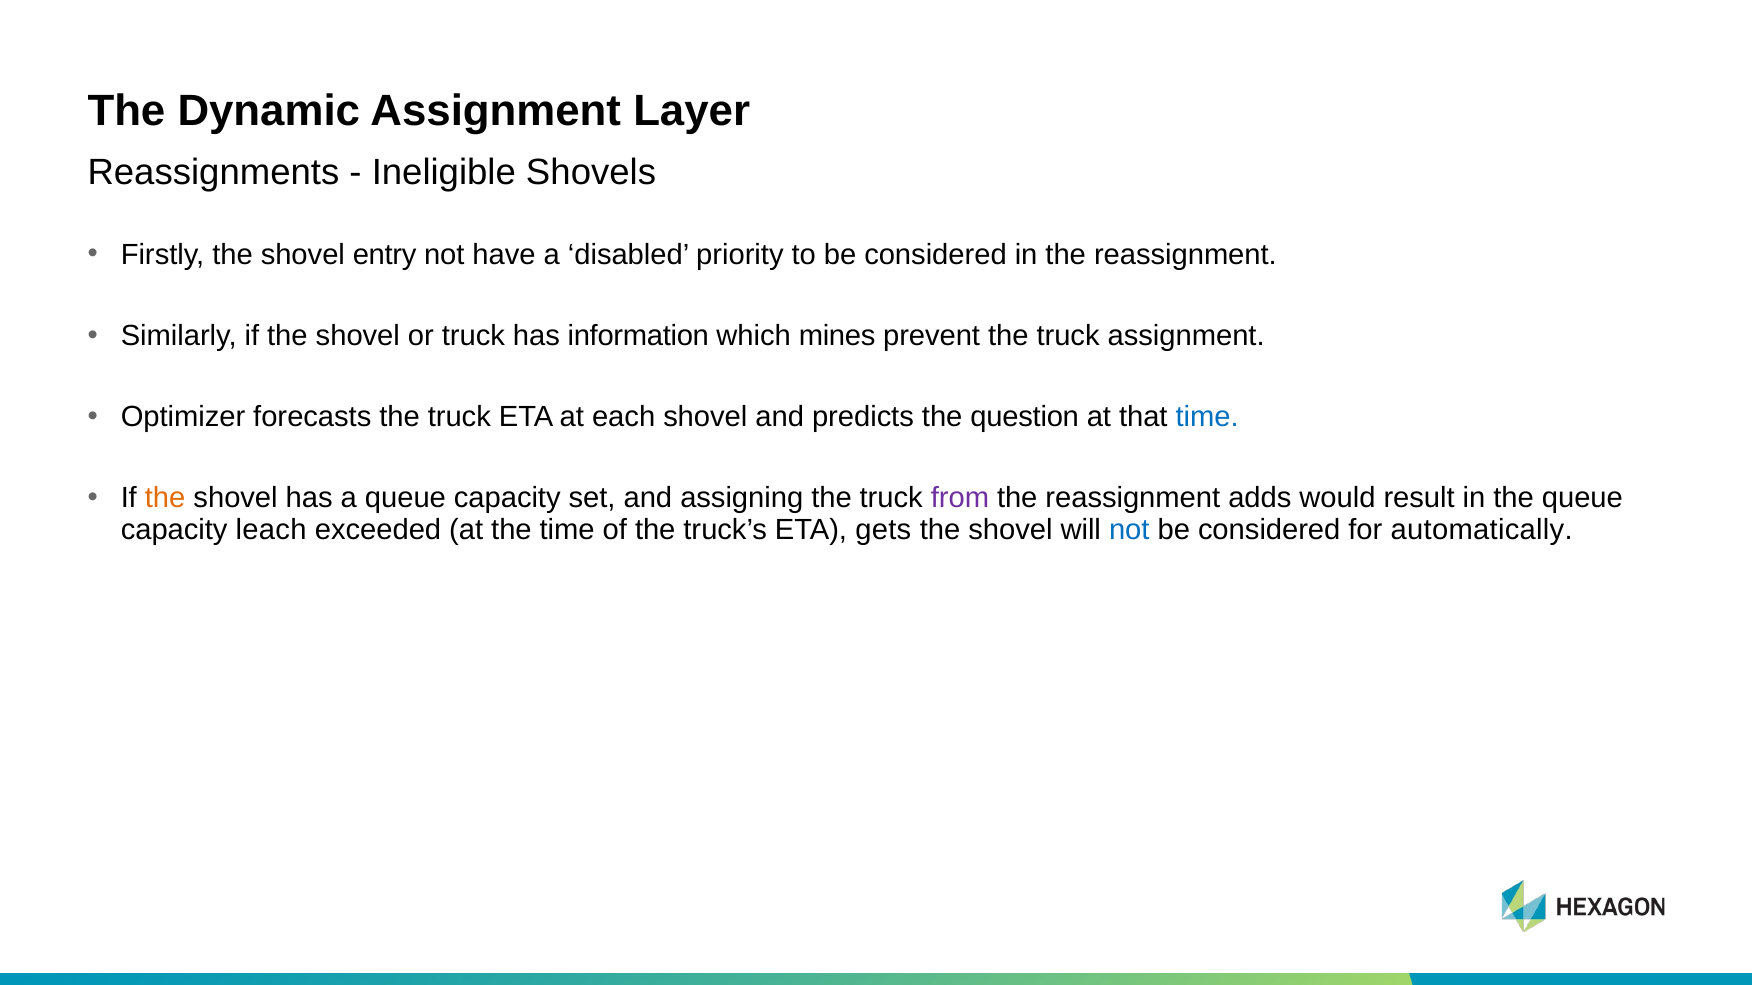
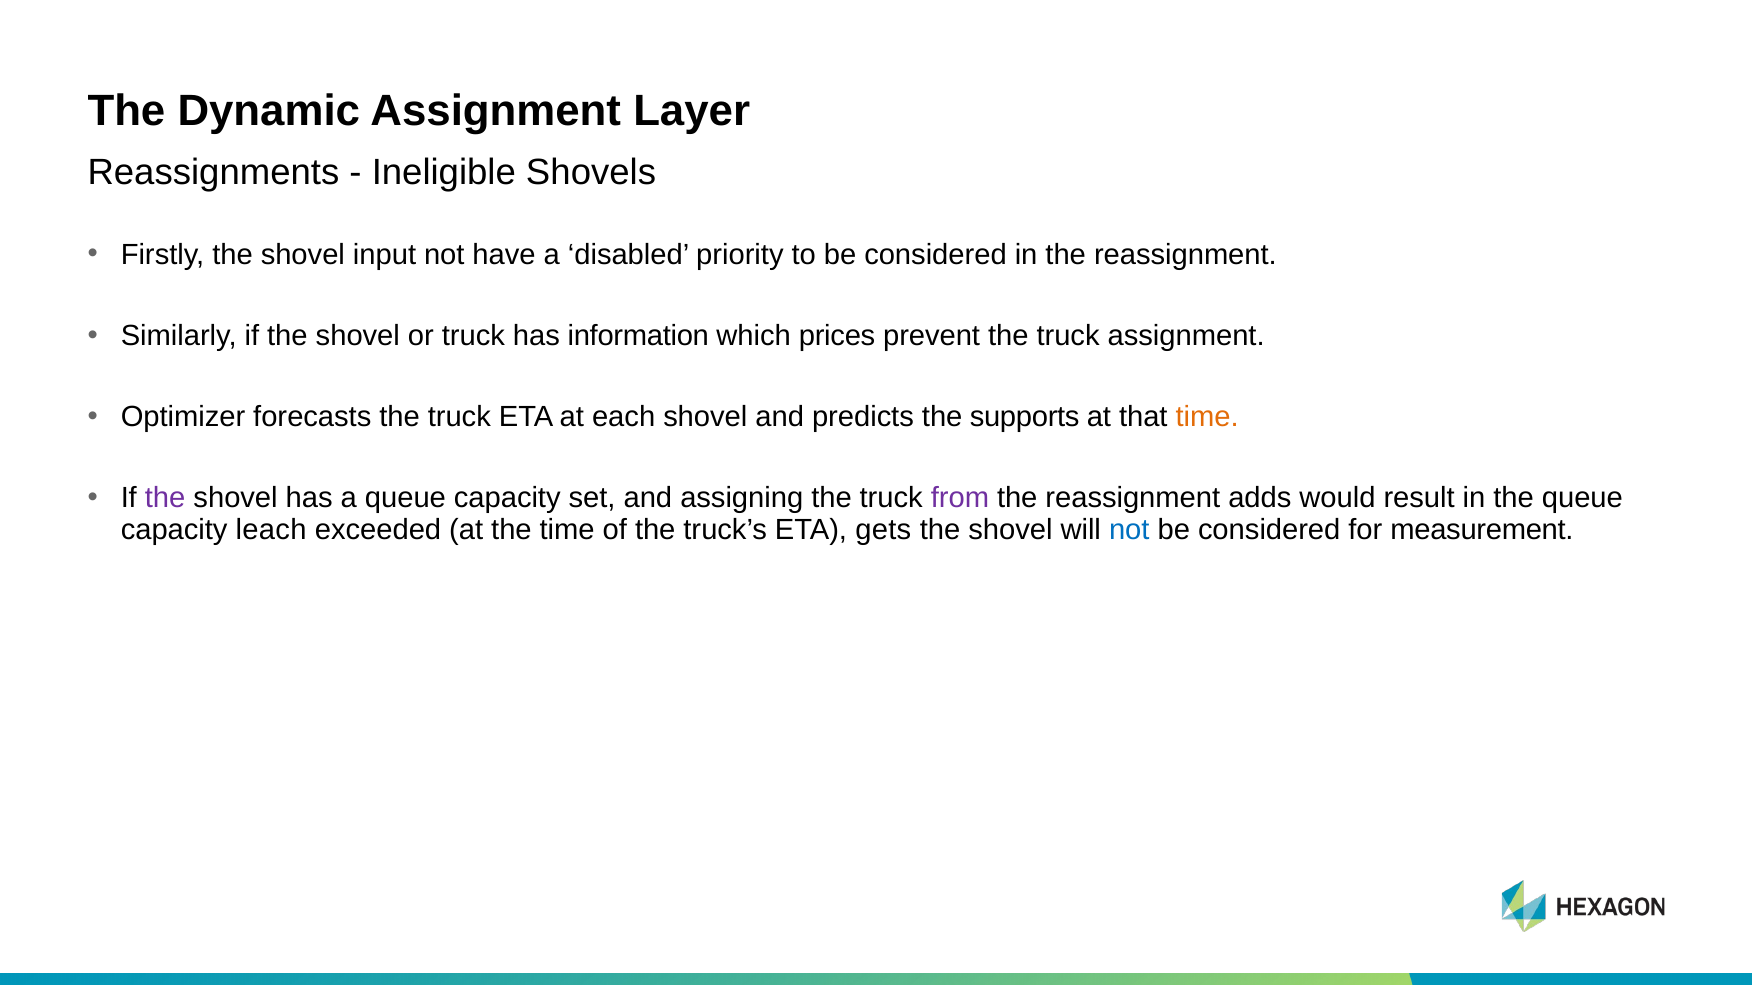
entry: entry -> input
mines: mines -> prices
question: question -> supports
time at (1207, 417) colour: blue -> orange
the at (165, 498) colour: orange -> purple
automatically: automatically -> measurement
